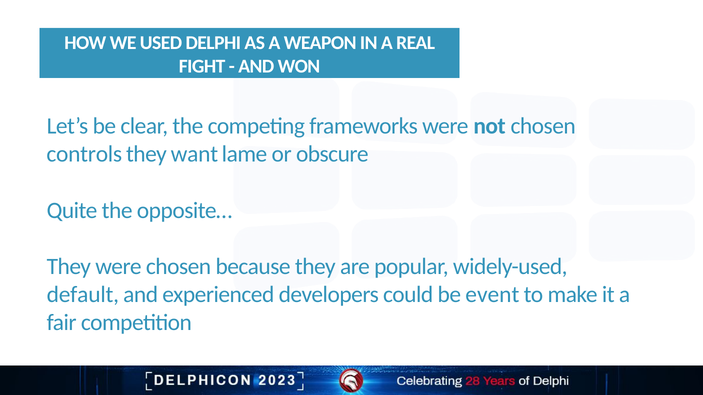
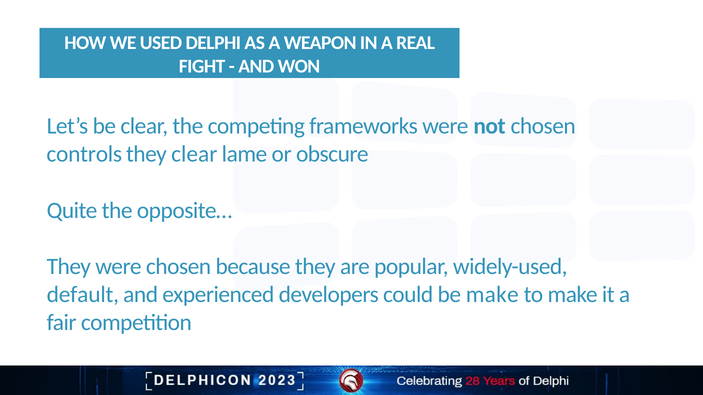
they want: want -> clear
be event: event -> make
